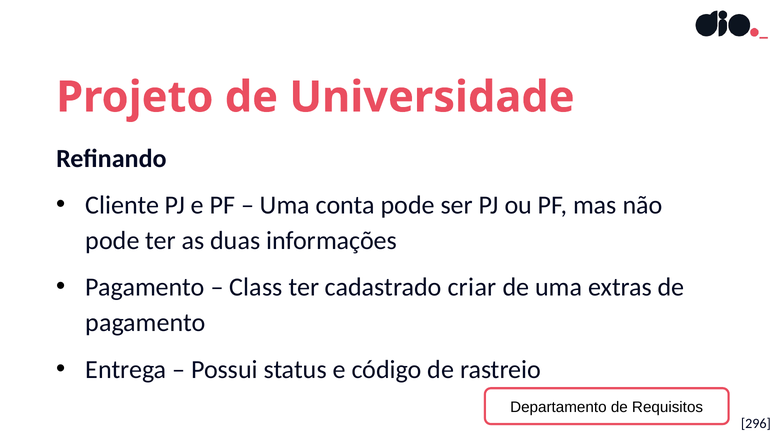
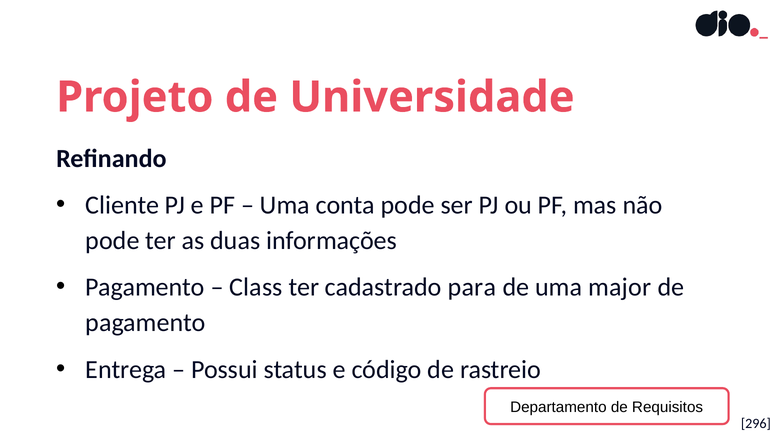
criar: criar -> para
extras: extras -> major
